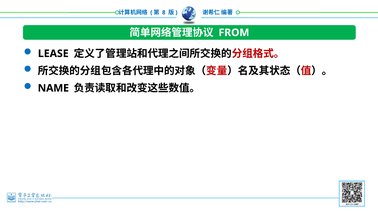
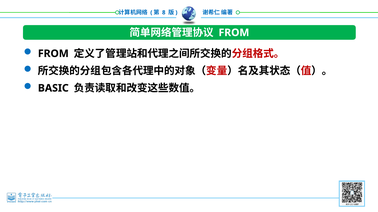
LEASE at (53, 54): LEASE -> FROM
NAME: NAME -> BASIC
